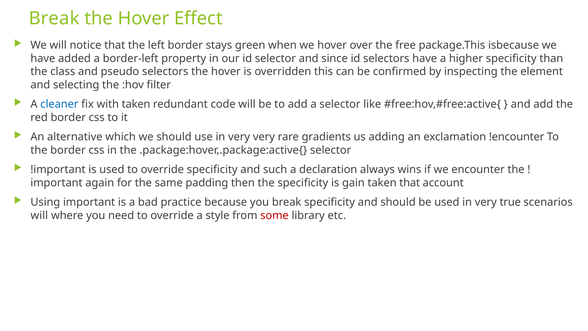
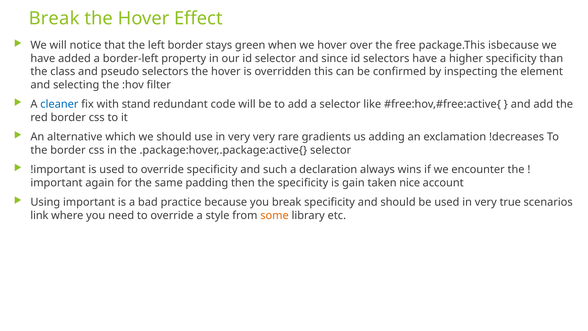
with taken: taken -> stand
!encounter: !encounter -> !decreases
taken that: that -> nice
will at (39, 215): will -> link
some colour: red -> orange
